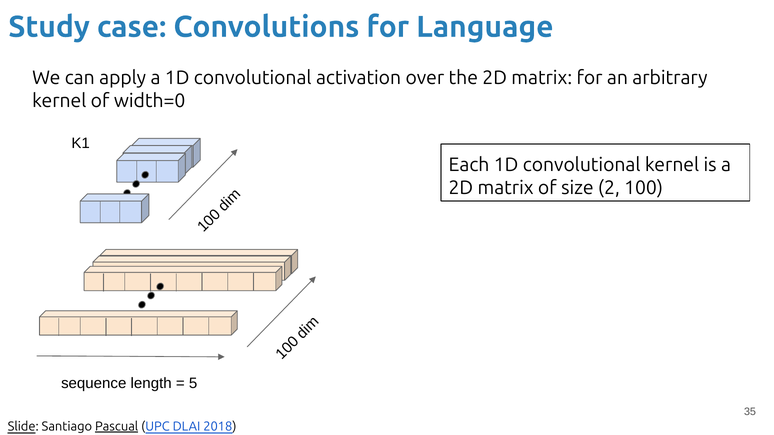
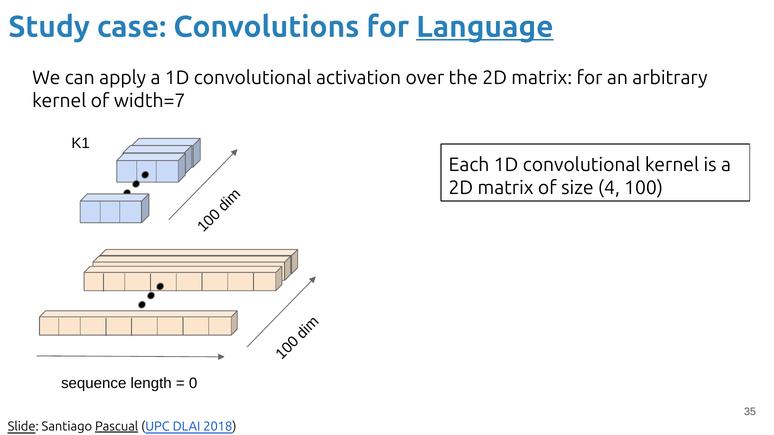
Language underline: none -> present
width=0: width=0 -> width=7
2: 2 -> 4
5 at (193, 384): 5 -> 0
